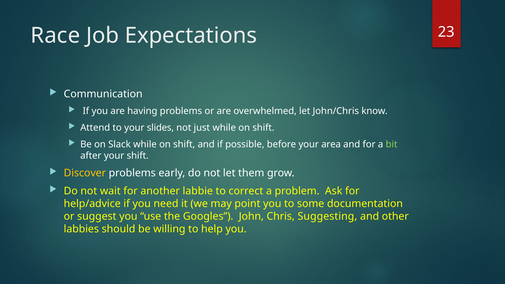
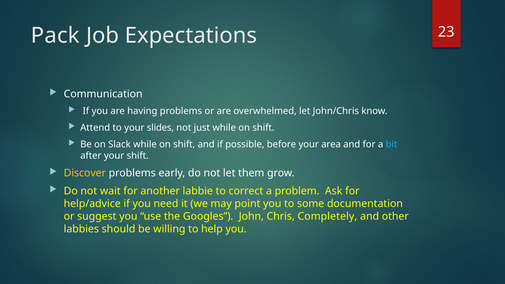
Race: Race -> Pack
bit colour: light green -> light blue
Suggesting: Suggesting -> Completely
